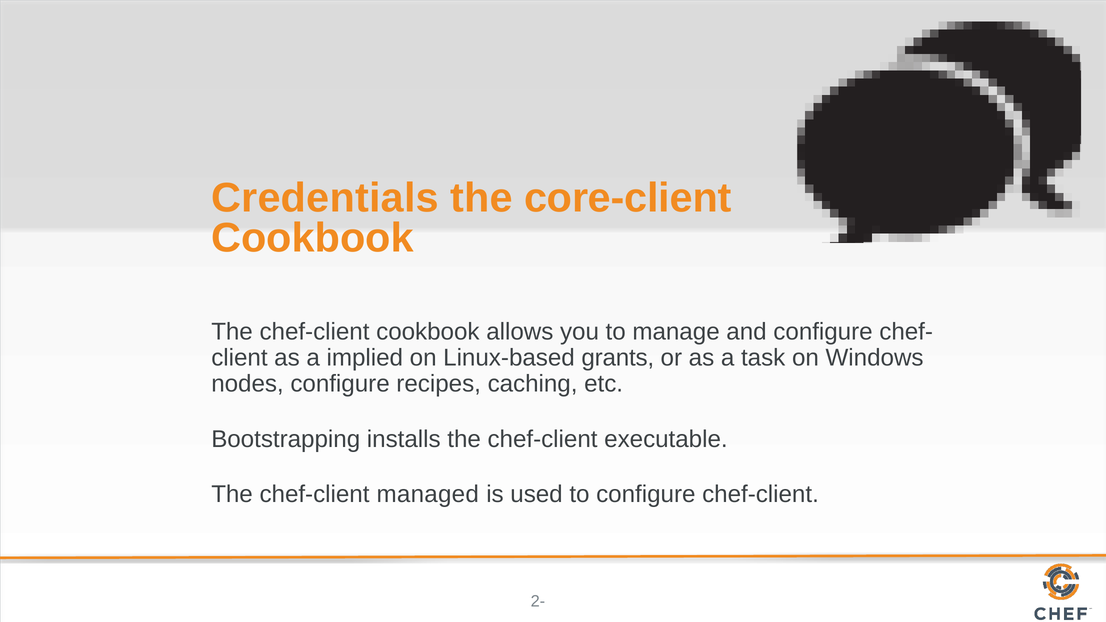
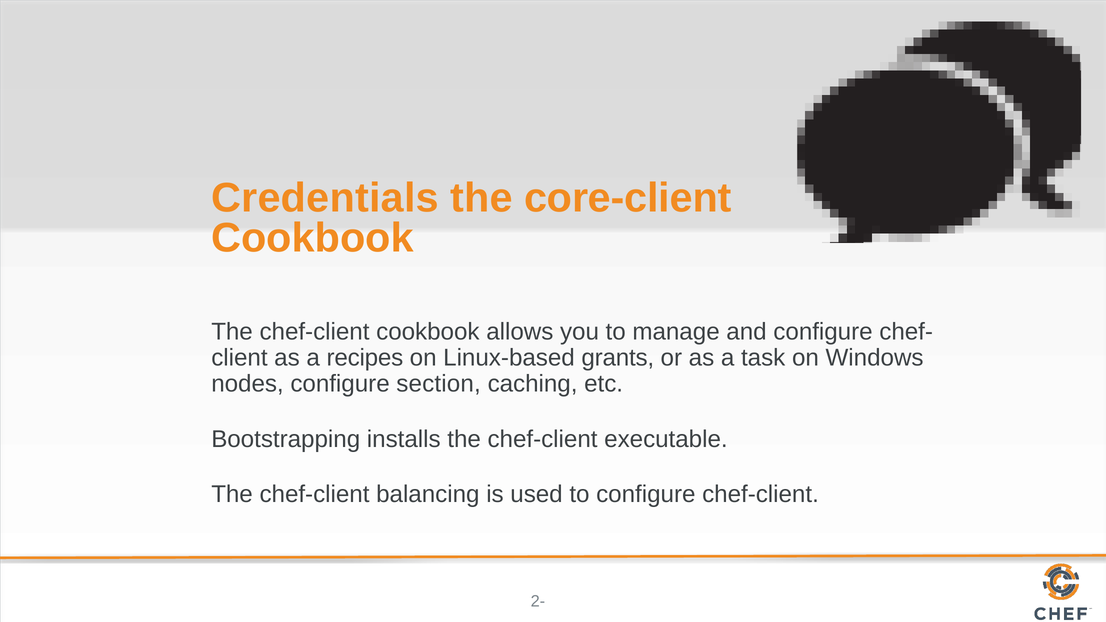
implied: implied -> recipes
recipes: recipes -> section
managed: managed -> balancing
